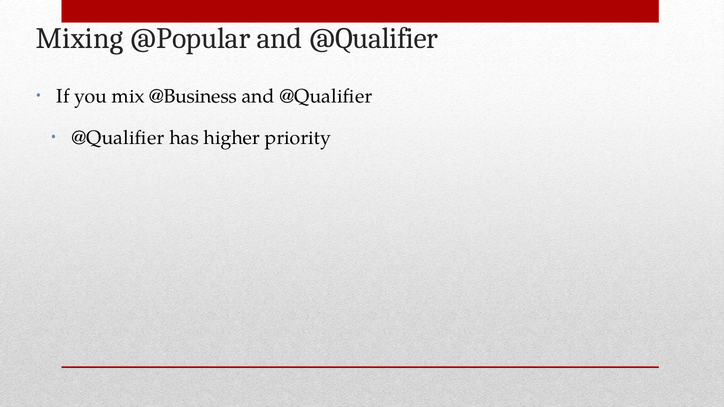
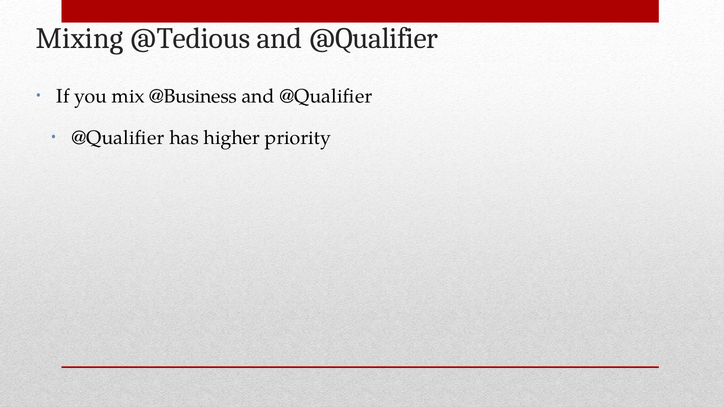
@Popular: @Popular -> @Tedious
